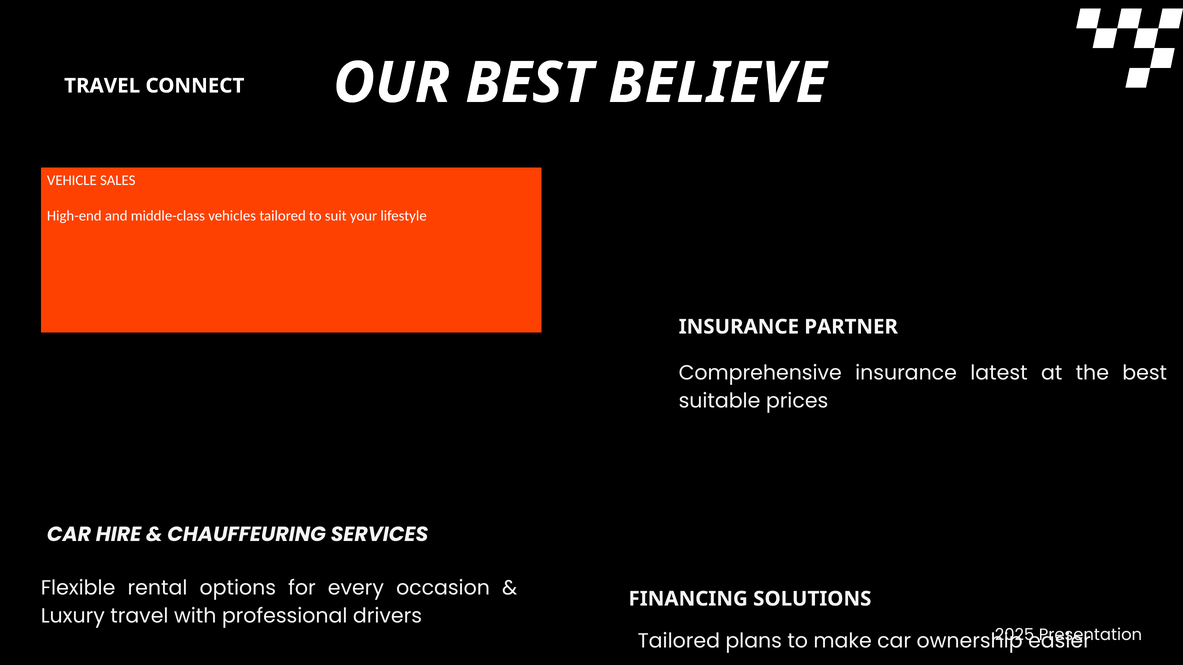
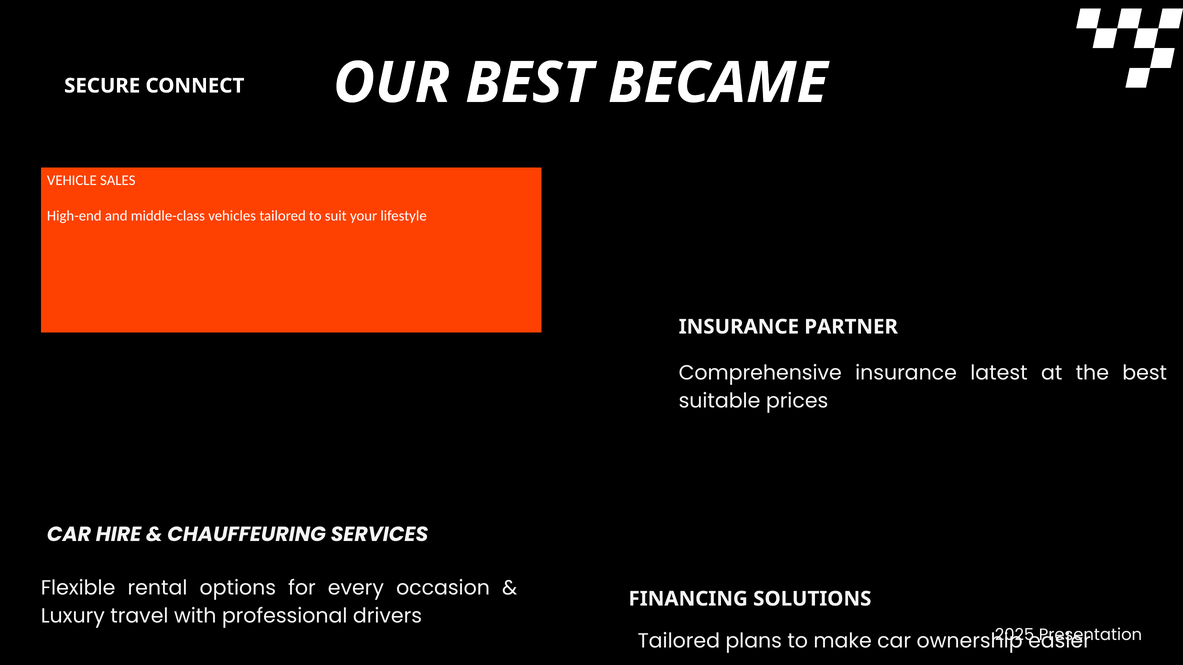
BELIEVE: BELIEVE -> BECAME
TRAVEL at (102, 86): TRAVEL -> SECURE
